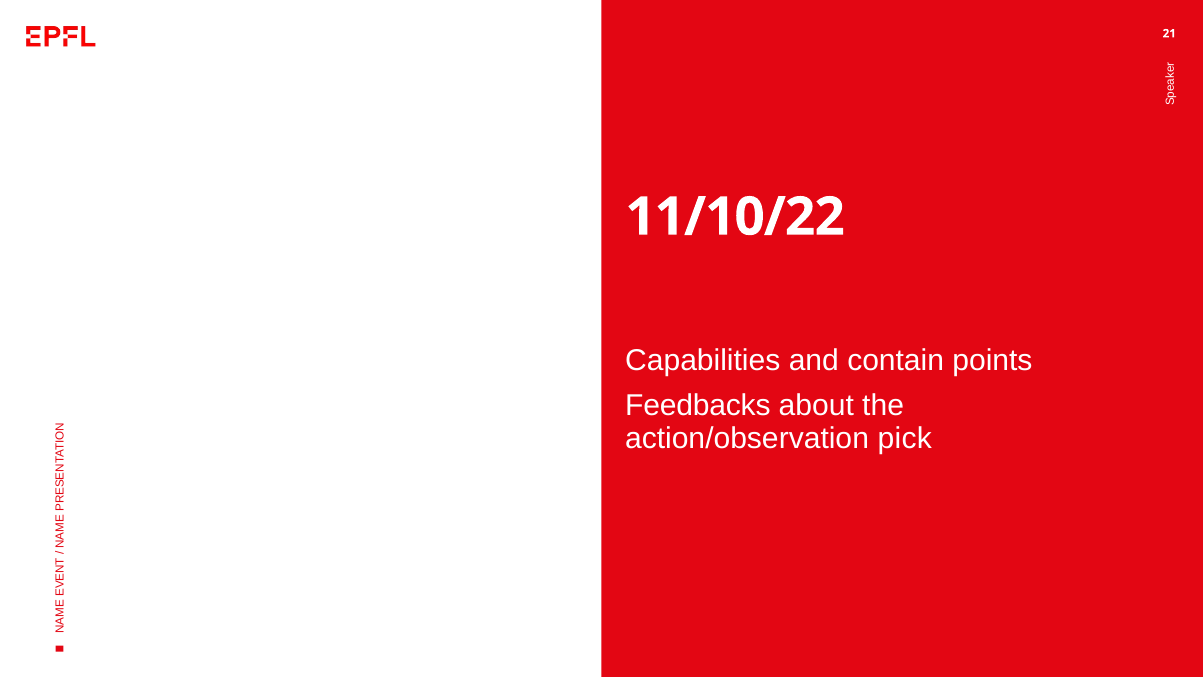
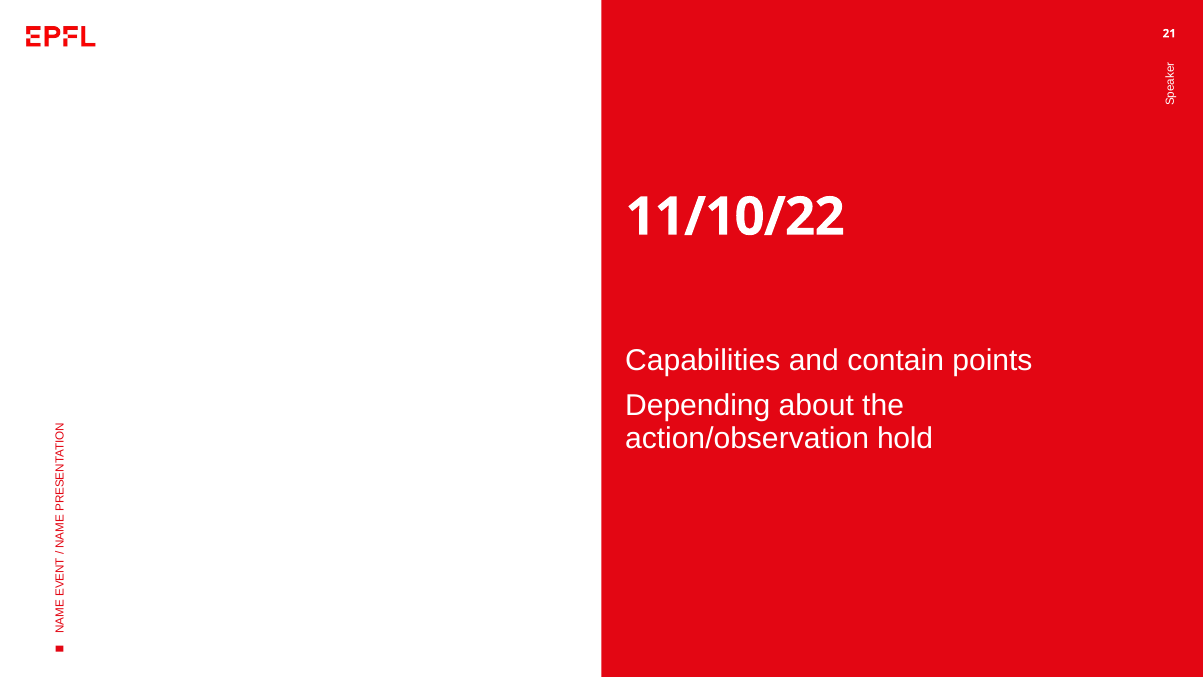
Feedbacks: Feedbacks -> Depending
pick: pick -> hold
